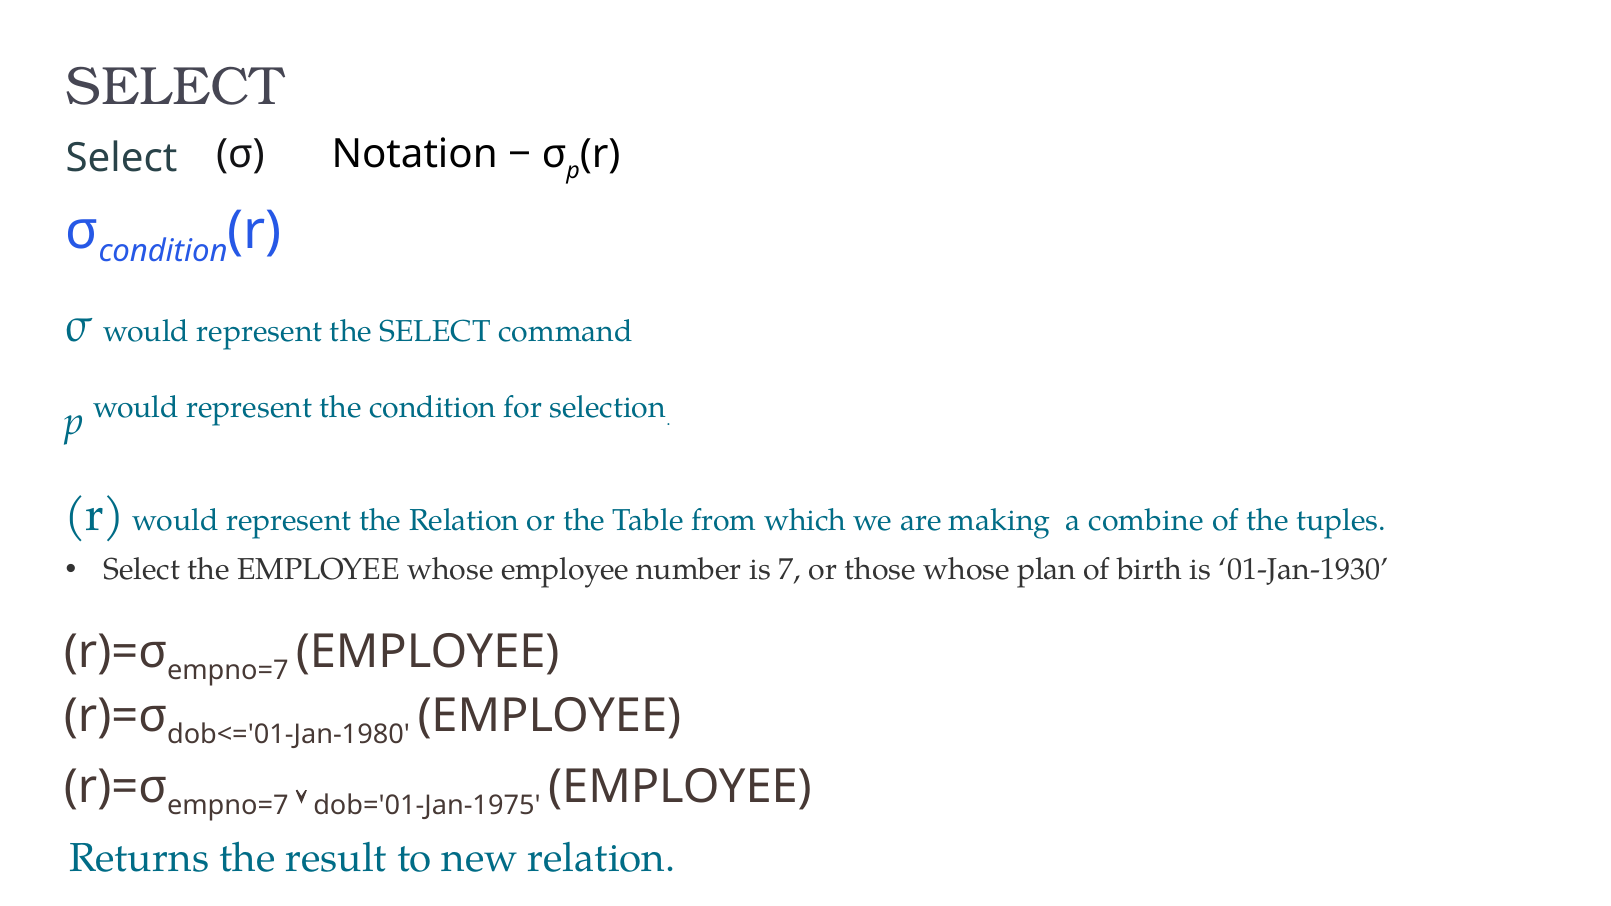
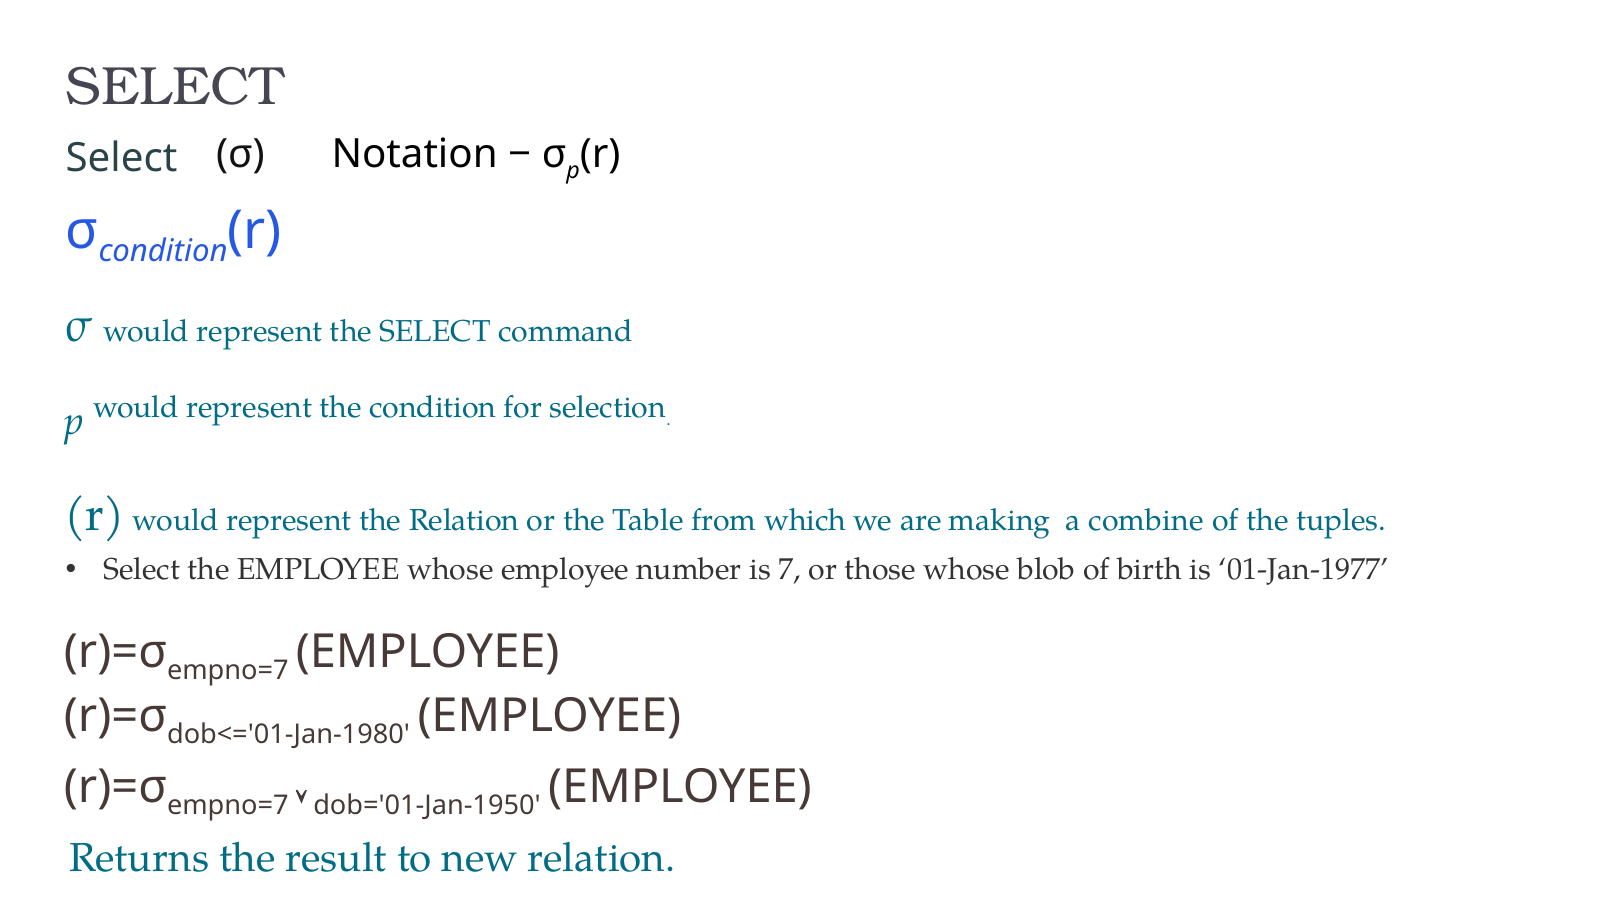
plan: plan -> blob
01-Jan-1930: 01-Jan-1930 -> 01-Jan-1977
dob='01-Jan-1975: dob='01-Jan-1975 -> dob='01-Jan-1950
